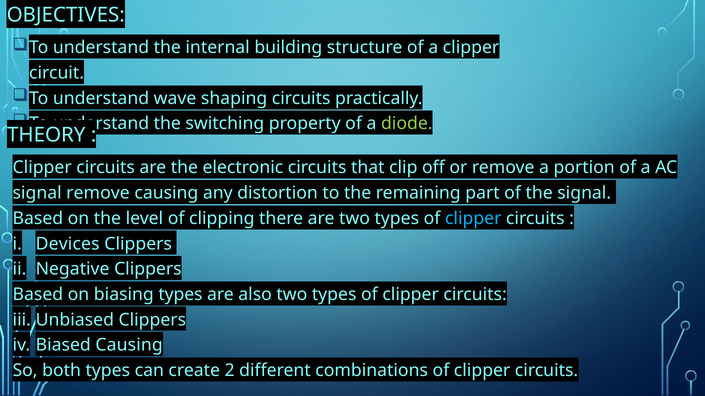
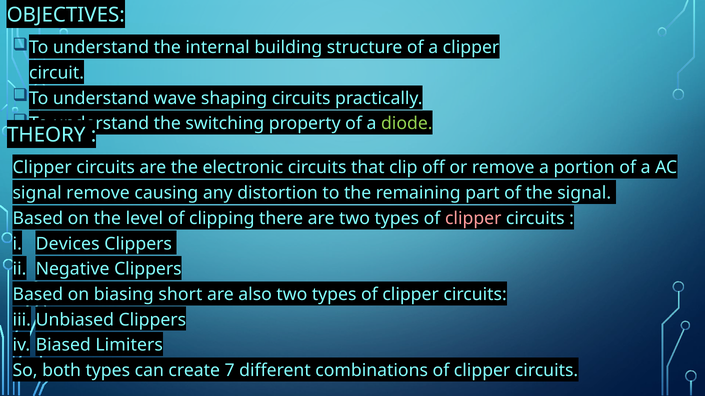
clipper at (473, 219) colour: light blue -> pink
biasing types: types -> short
Biased Causing: Causing -> Limiters
2: 2 -> 7
